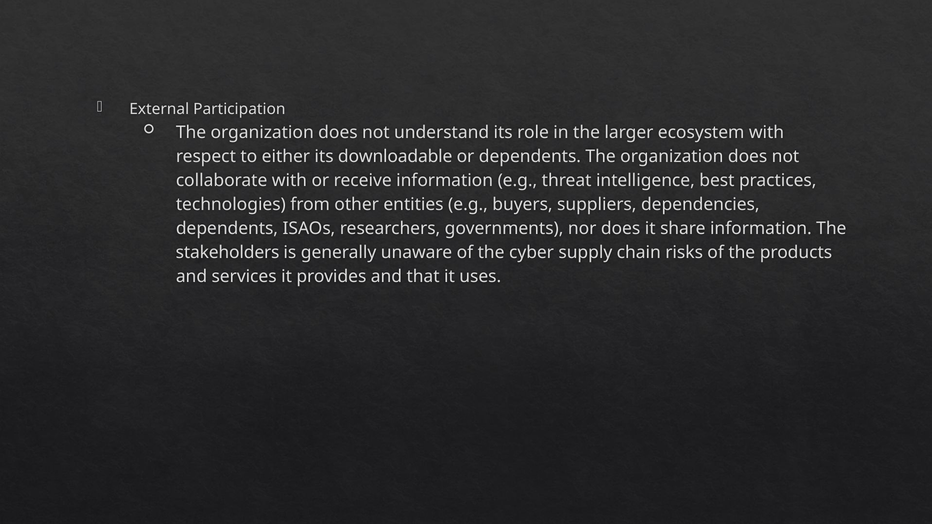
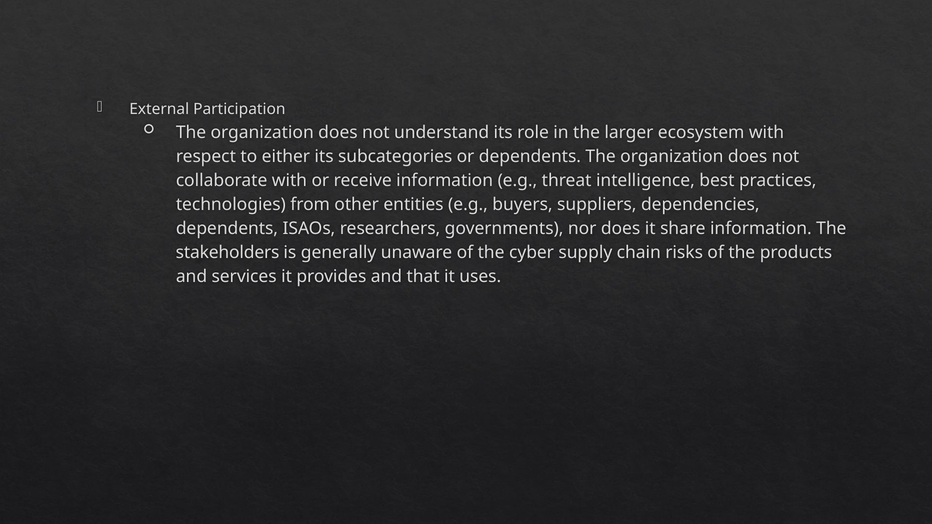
downloadable: downloadable -> subcategories
